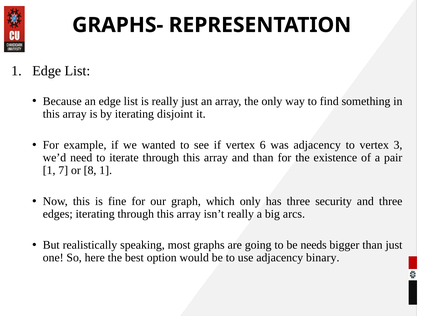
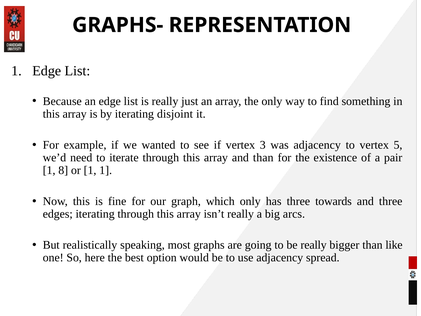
6: 6 -> 3
3: 3 -> 5
7: 7 -> 8
or 8: 8 -> 1
security: security -> towards
be needs: needs -> really
than just: just -> like
binary: binary -> spread
